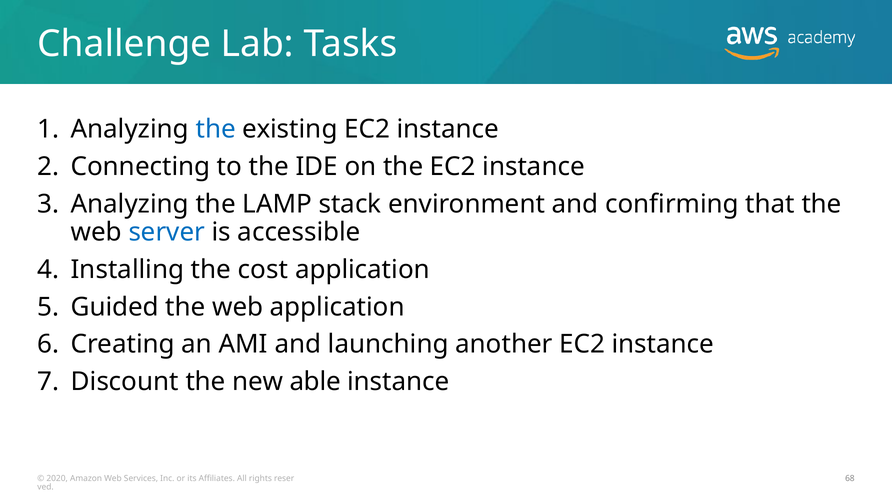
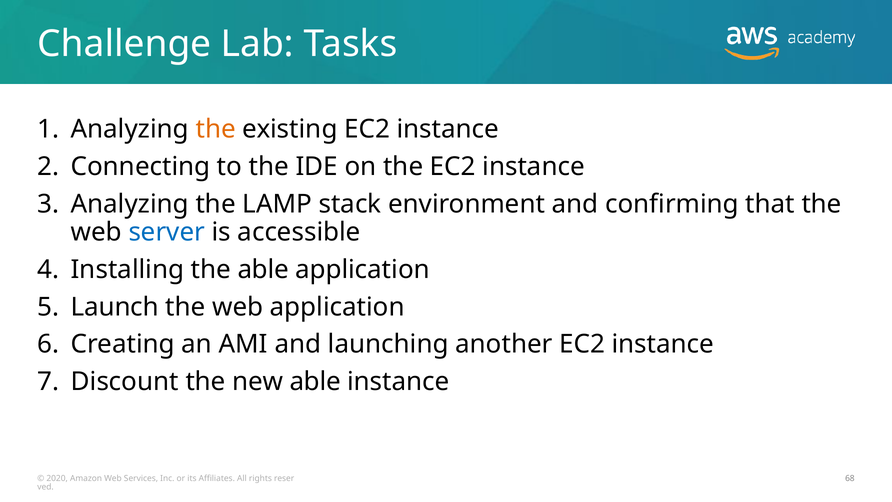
the at (216, 129) colour: blue -> orange
the cost: cost -> able
Guided: Guided -> Launch
